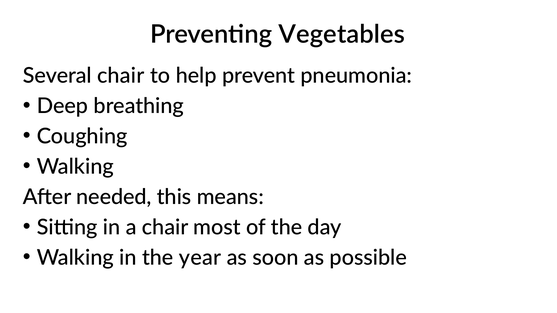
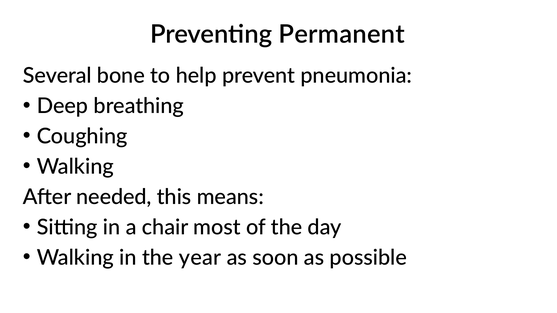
Vegetables: Vegetables -> Permanent
Several chair: chair -> bone
